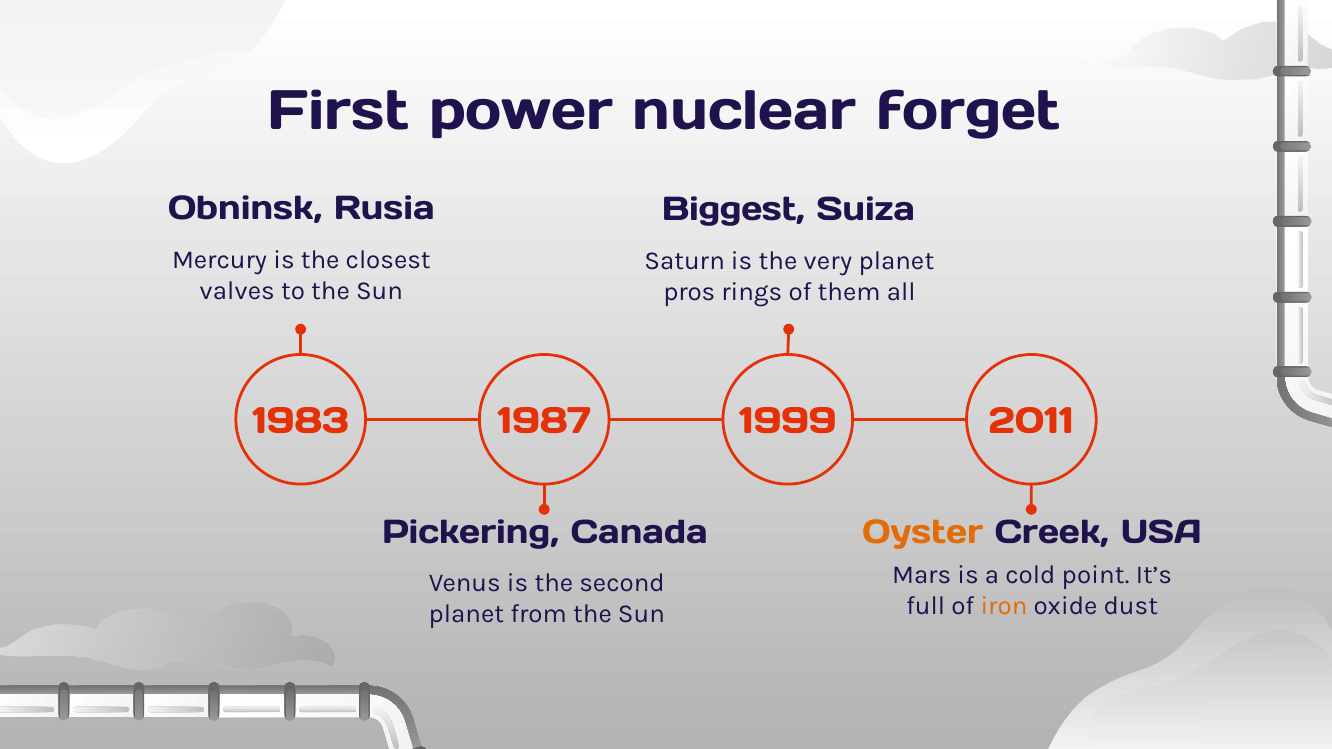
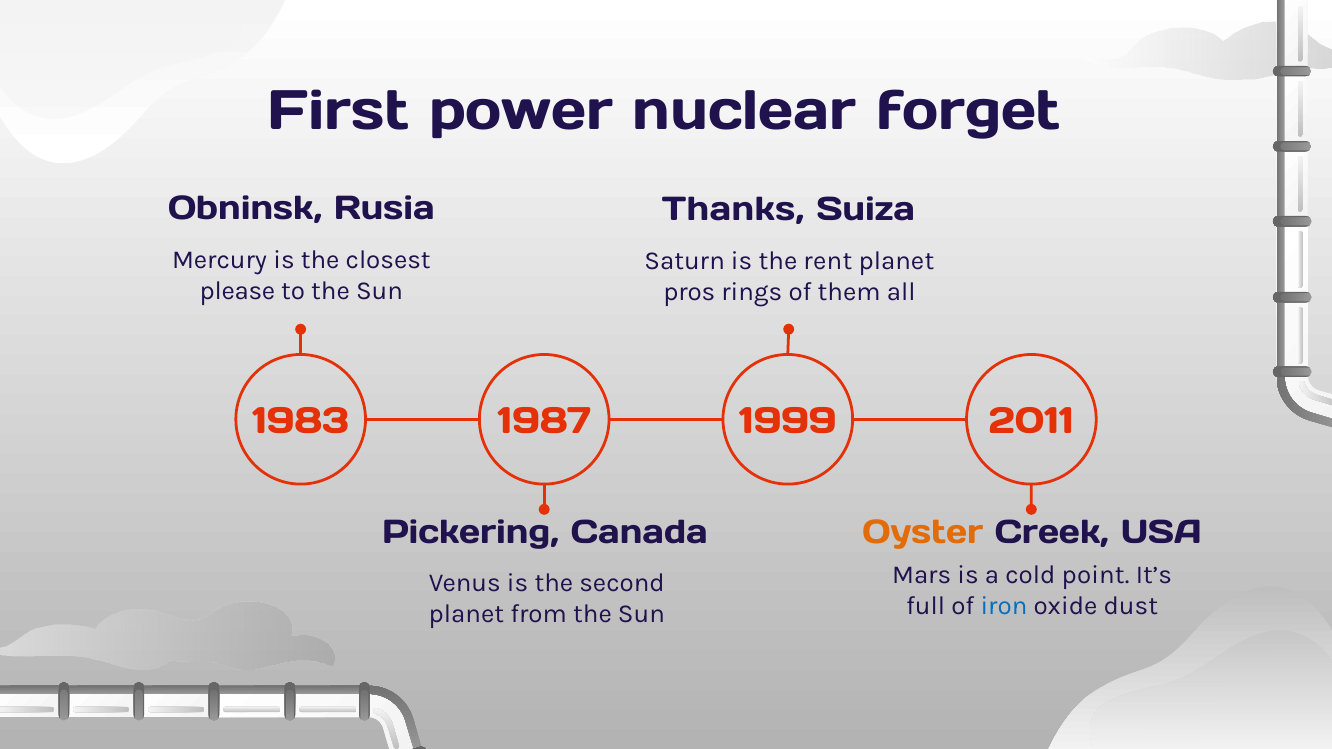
Biggest: Biggest -> Thanks
very: very -> rent
valves: valves -> please
iron colour: orange -> blue
